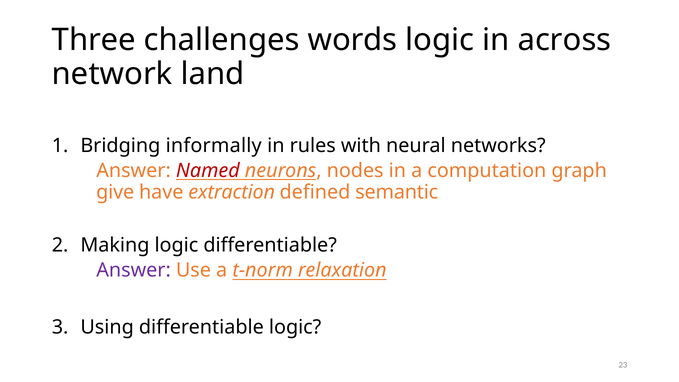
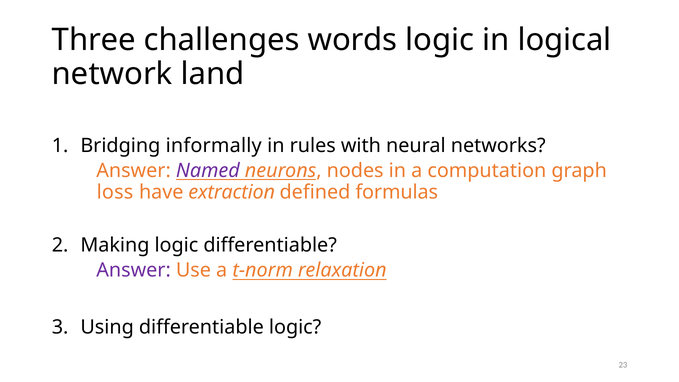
across: across -> logical
Named colour: red -> purple
give: give -> loss
semantic: semantic -> formulas
